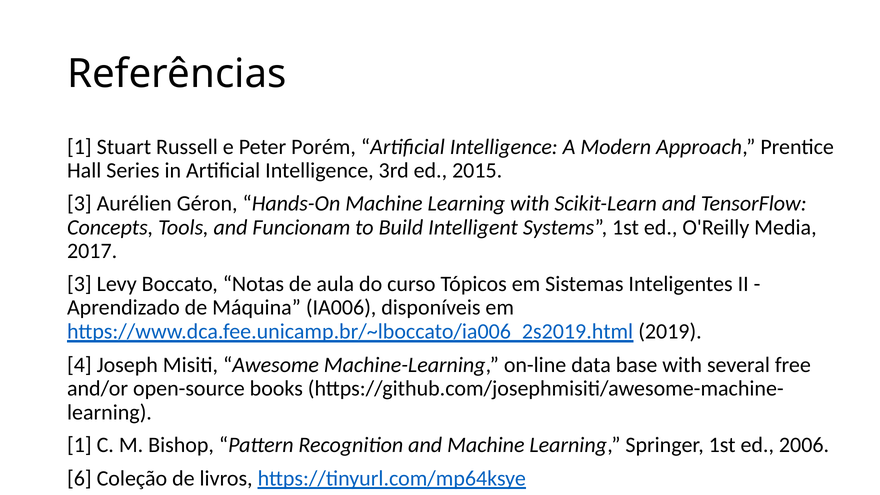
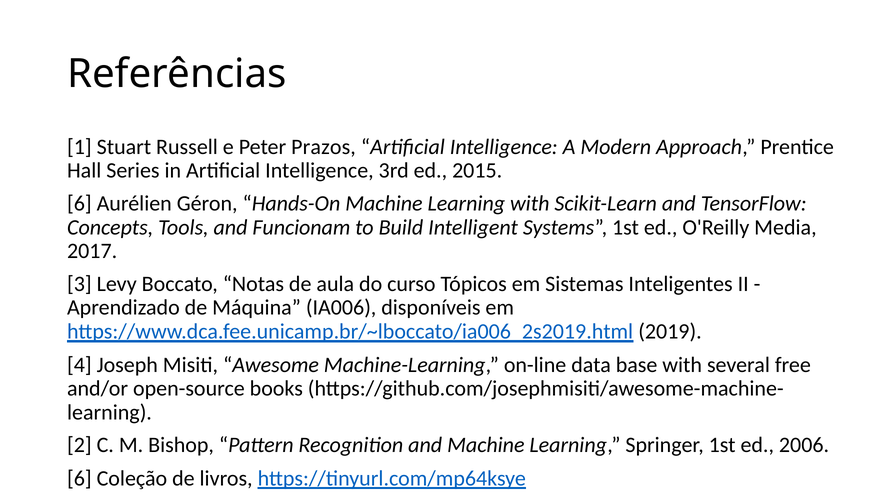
Porém: Porém -> Prazos
3 at (79, 203): 3 -> 6
1 at (79, 445): 1 -> 2
